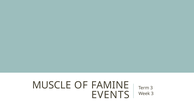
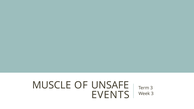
FAMINE: FAMINE -> UNSAFE
